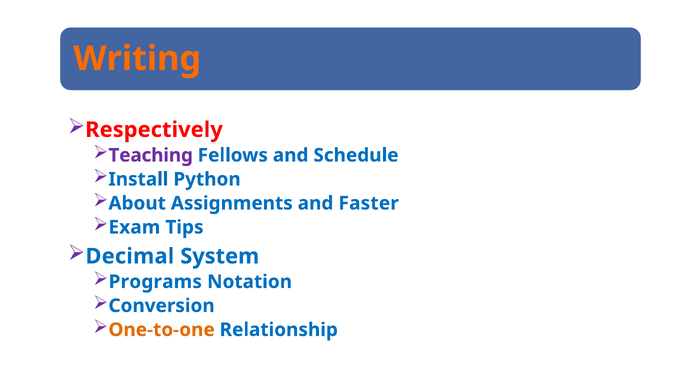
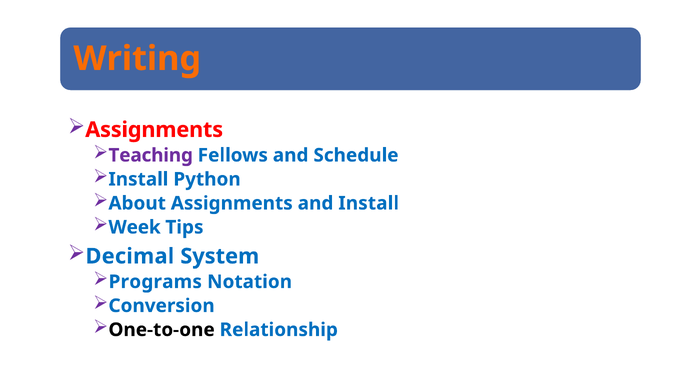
Respectively at (154, 130): Respectively -> Assignments
and Faster: Faster -> Install
Exam: Exam -> Week
One-to-one colour: orange -> black
